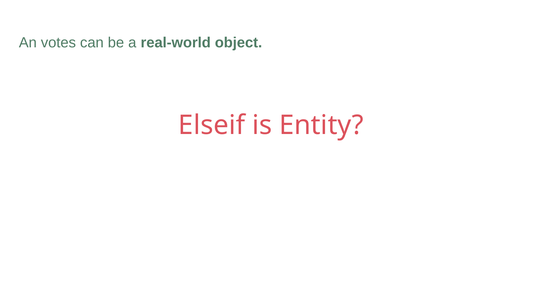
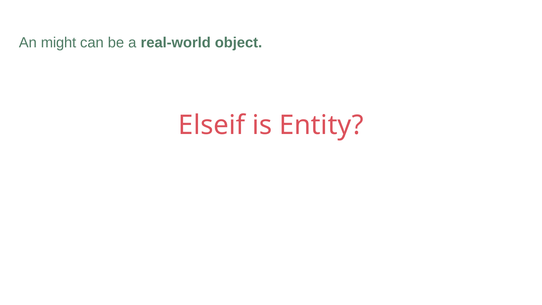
votes: votes -> might
